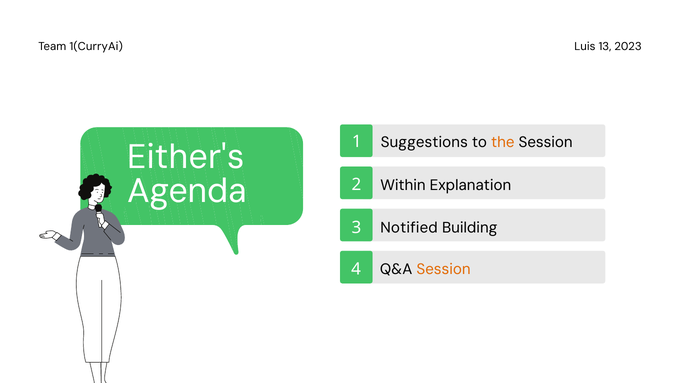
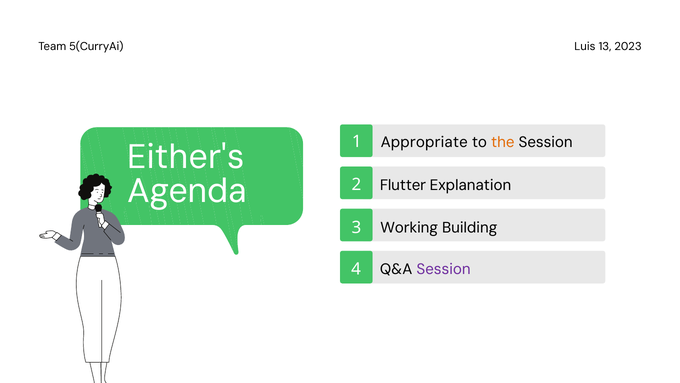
1(CurryAi: 1(CurryAi -> 5(CurryAi
Suggestions: Suggestions -> Appropriate
Within: Within -> Flutter
Notified: Notified -> Working
Session at (444, 269) colour: orange -> purple
